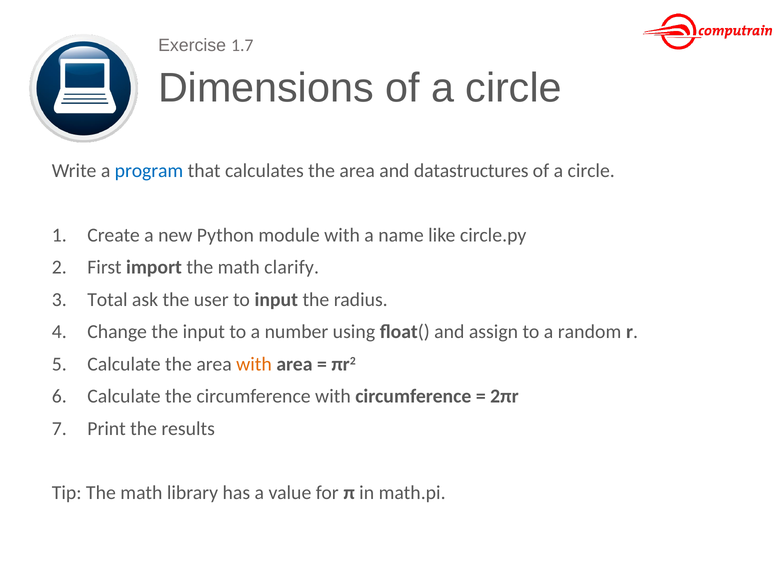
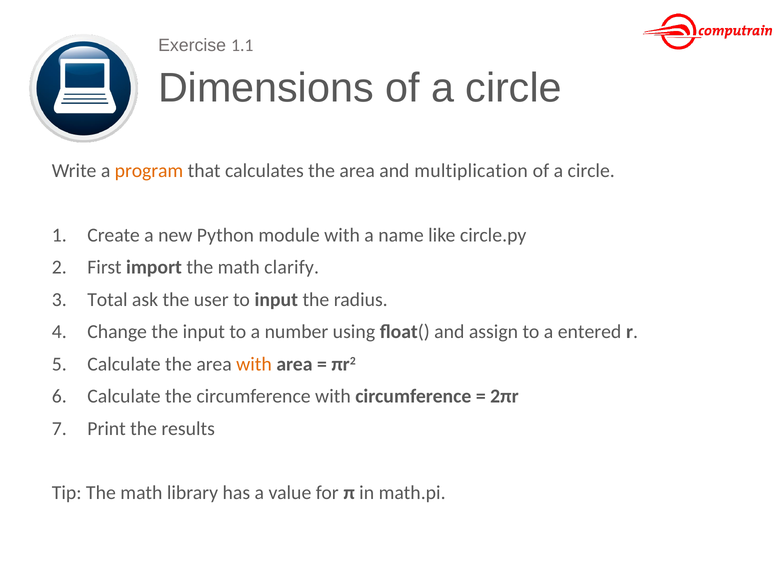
1.7: 1.7 -> 1.1
program colour: blue -> orange
datastructures: datastructures -> multiplication
random: random -> entered
